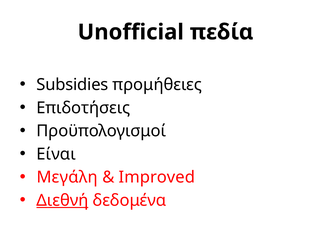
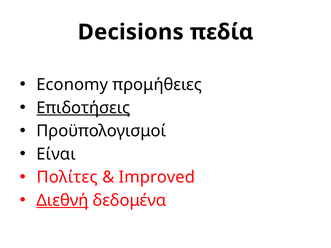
Unofficial: Unofficial -> Decisions
Subsidies: Subsidies -> Economy
Επιδοτήσεις underline: none -> present
Μεγάλη: Μεγάλη -> Πολίτες
